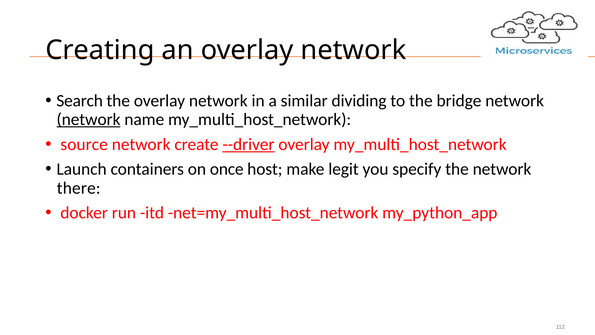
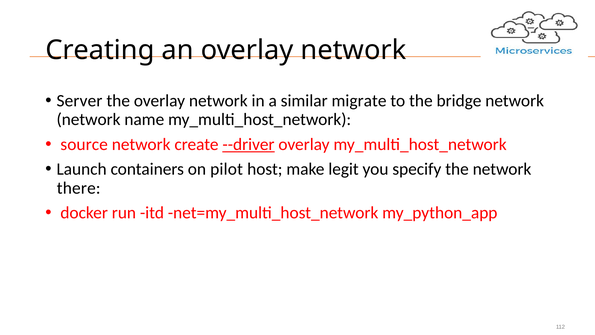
Search: Search -> Server
dividing: dividing -> migrate
network at (89, 119) underline: present -> none
once: once -> pilot
